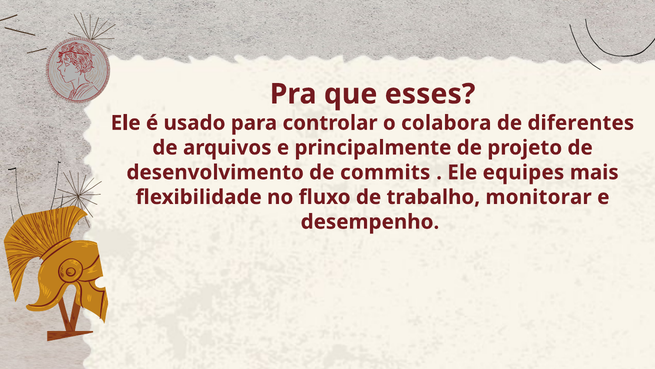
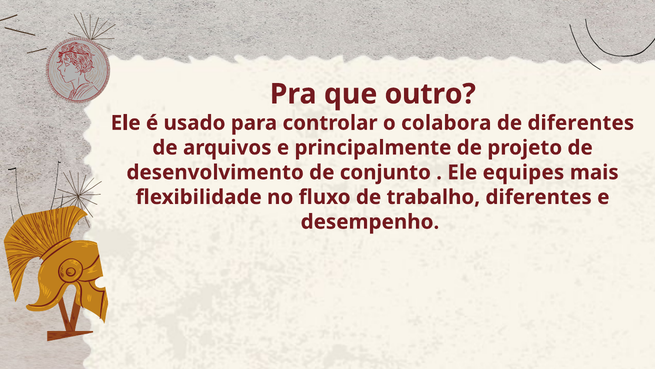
esses: esses -> outro
commits: commits -> conjunto
trabalho monitorar: monitorar -> diferentes
